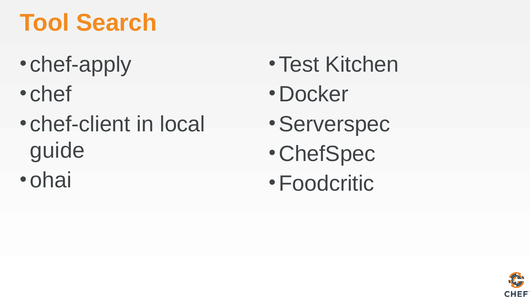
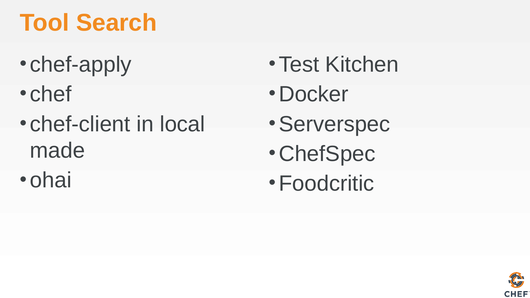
guide: guide -> made
